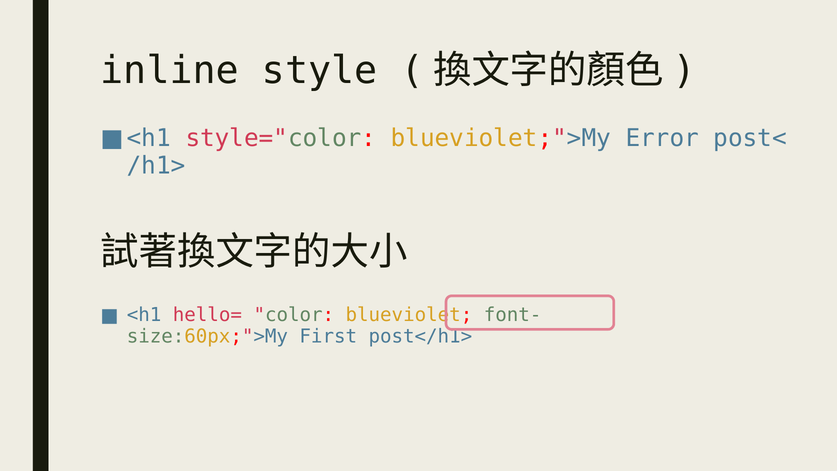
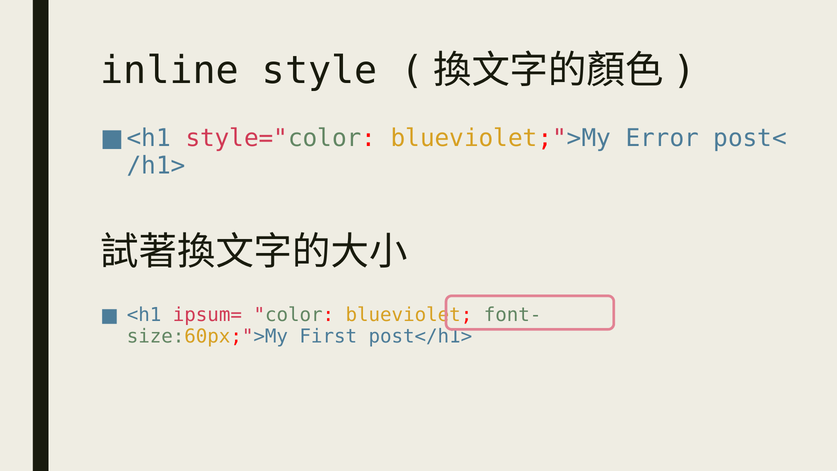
hello=: hello= -> ipsum=
